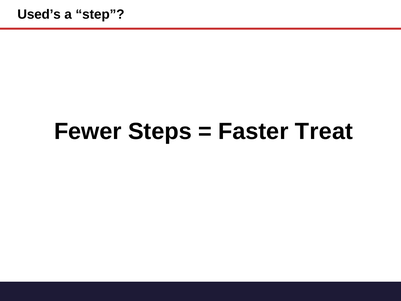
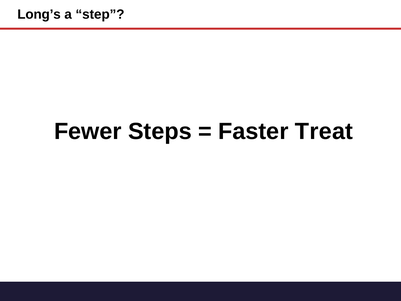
Used’s: Used’s -> Long’s
